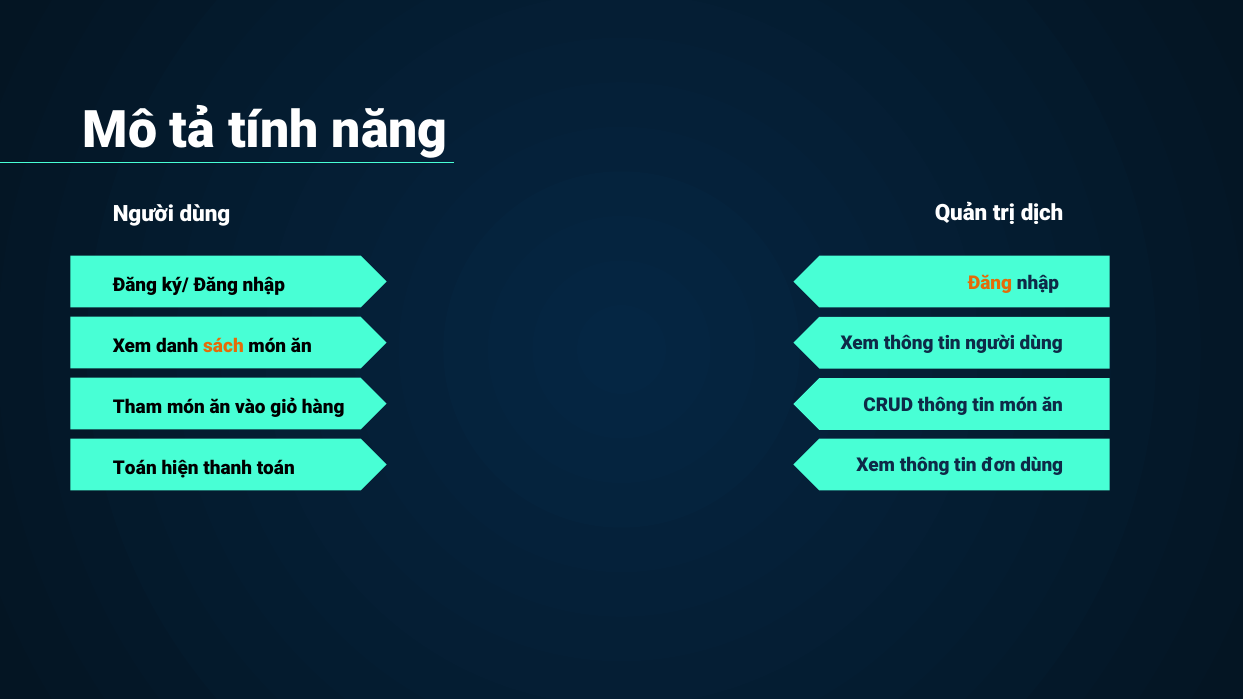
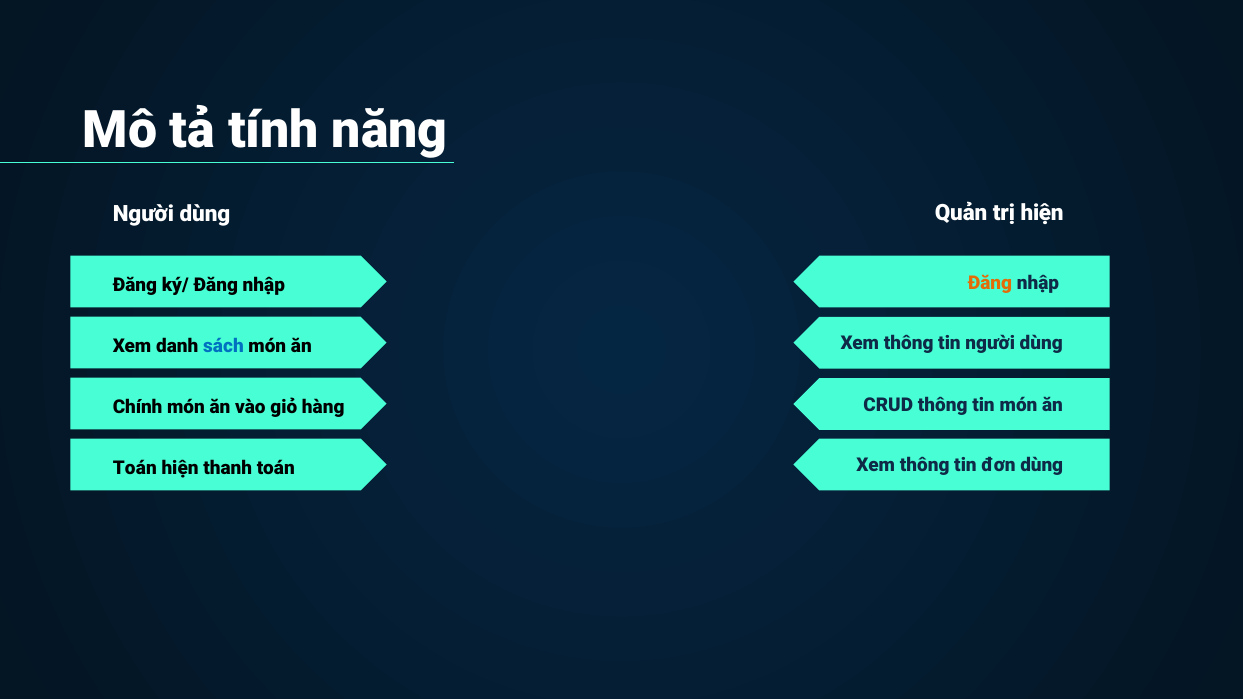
trị dịch: dịch -> hiện
sách colour: orange -> blue
Tham: Tham -> Chính
